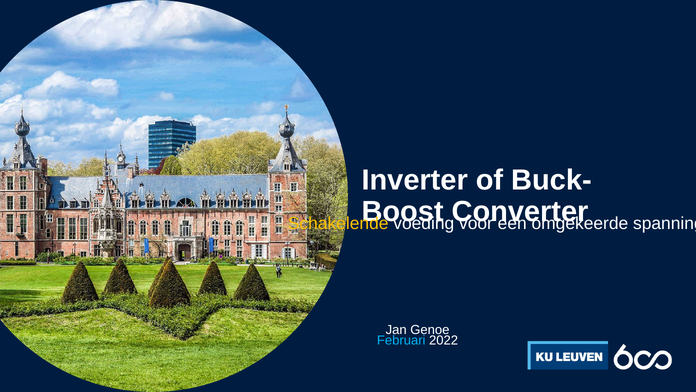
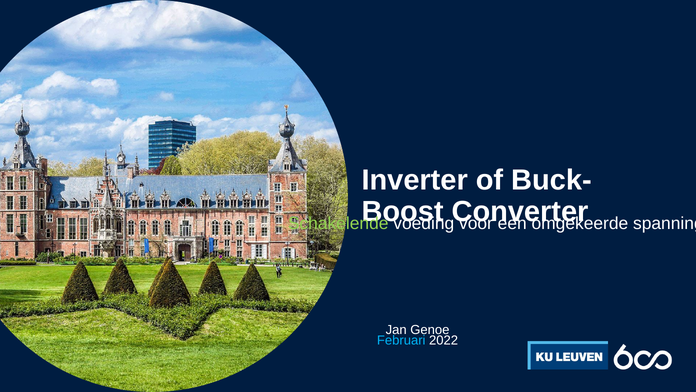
Schakelende colour: yellow -> light green
